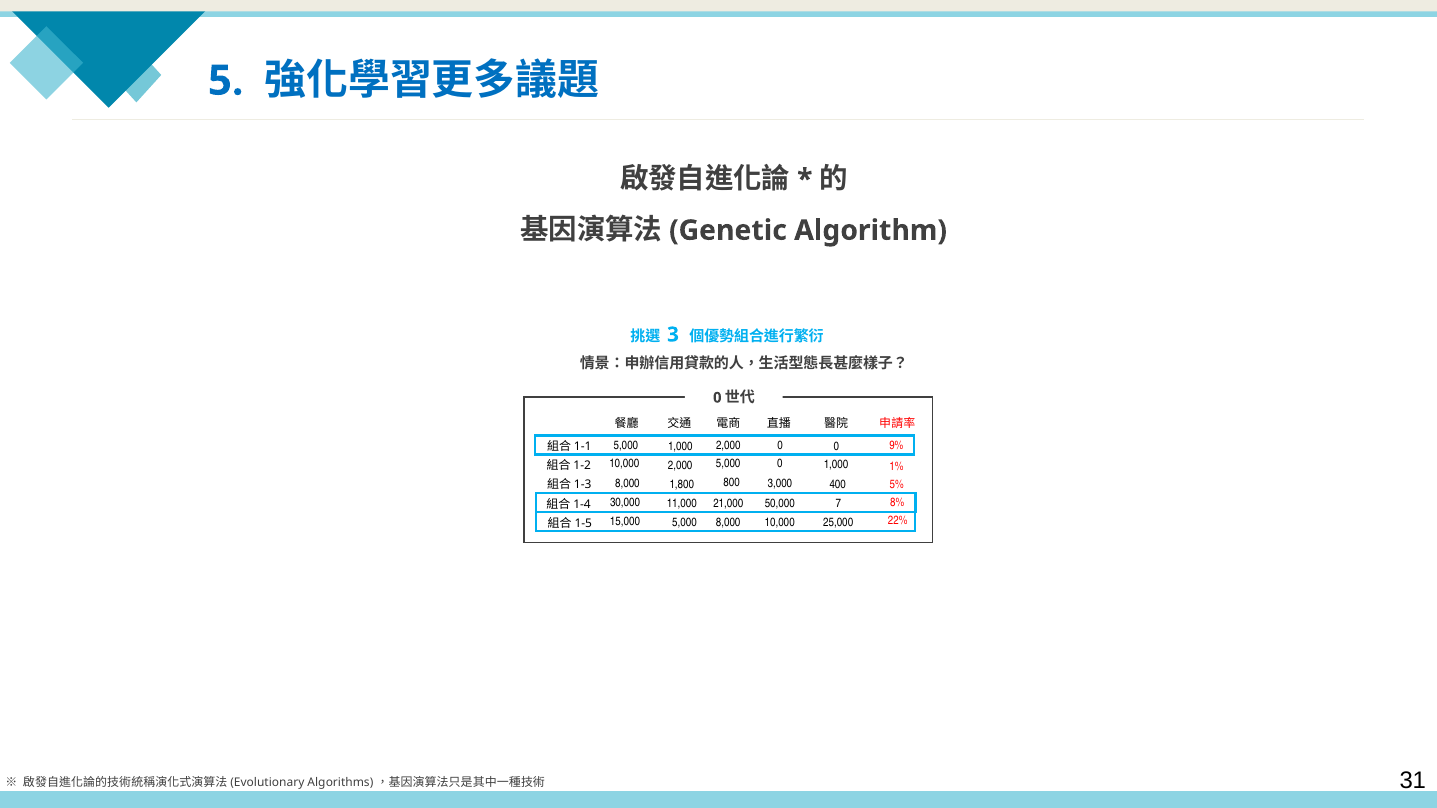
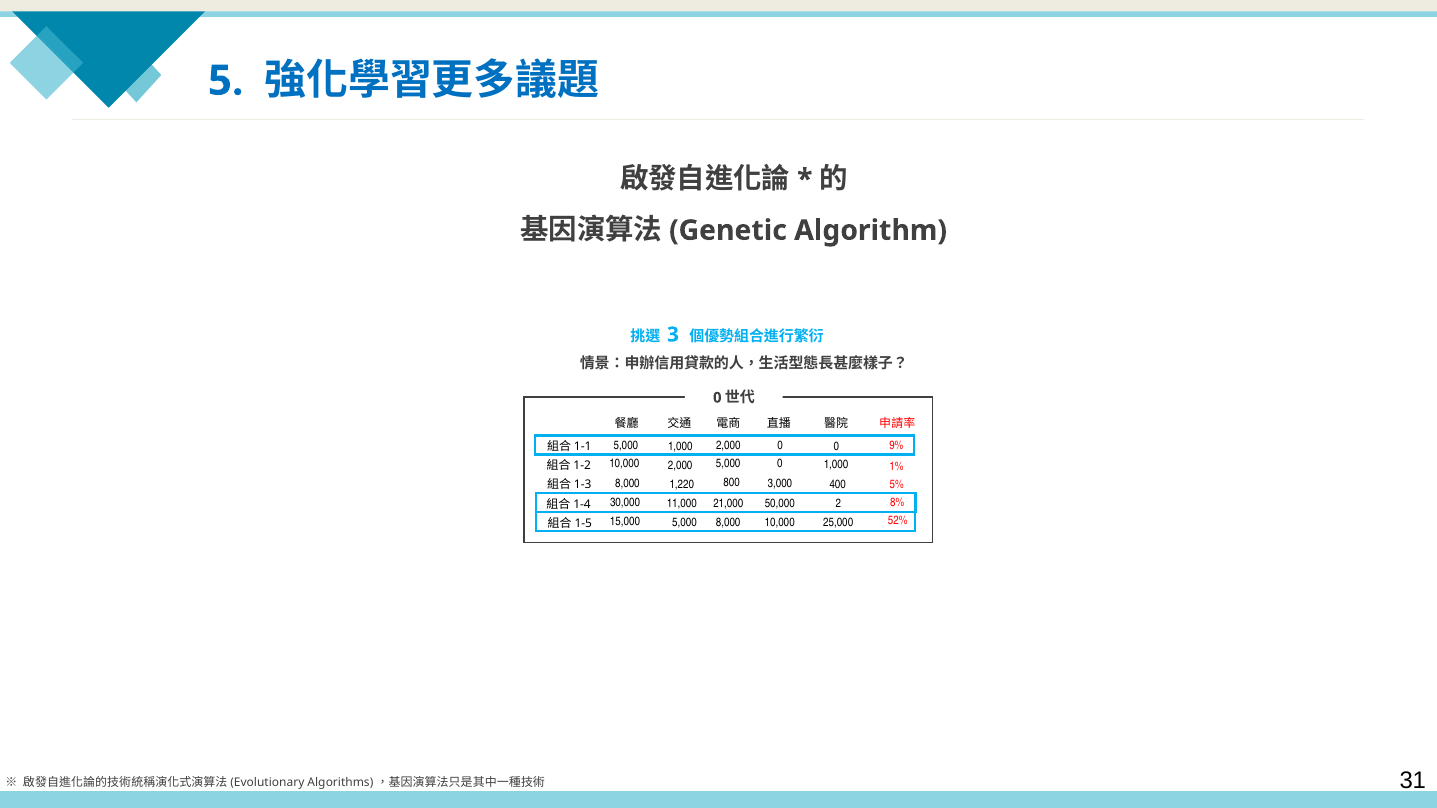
1,800: 1,800 -> 1,220
7: 7 -> 2
22%: 22% -> 52%
